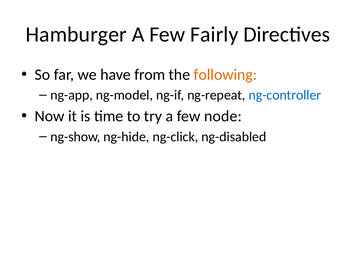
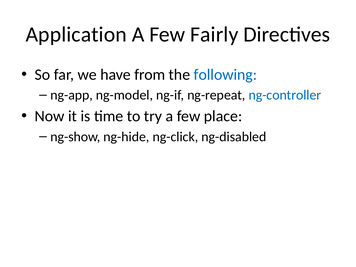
Hamburger: Hamburger -> Application
following colour: orange -> blue
node: node -> place
